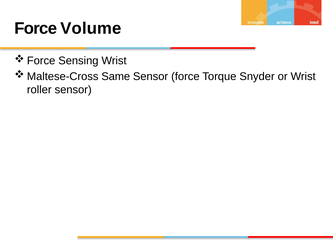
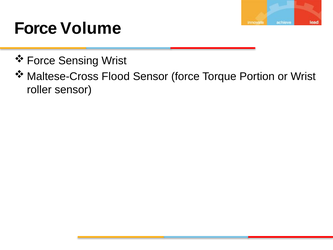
Same: Same -> Flood
Snyder: Snyder -> Portion
